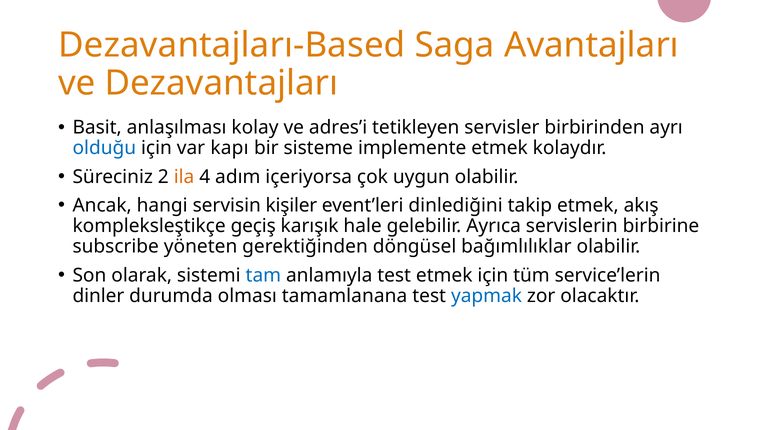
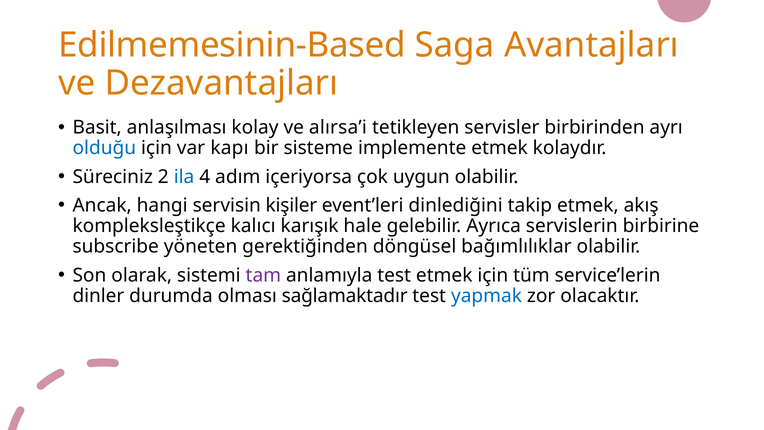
Dezavantajları-Based: Dezavantajları-Based -> Edilmemesinin-Based
adres’i: adres’i -> alırsa’i
ila colour: orange -> blue
geçiş: geçiş -> kalıcı
tam colour: blue -> purple
tamamlanana: tamamlanana -> sağlamaktadır
